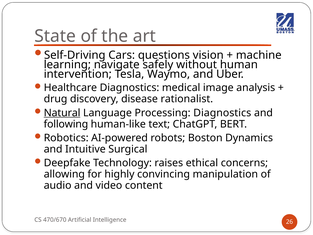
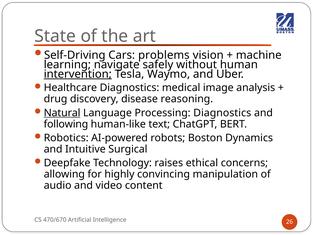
questions: questions -> problems
intervention underline: none -> present
rationalist: rationalist -> reasoning
